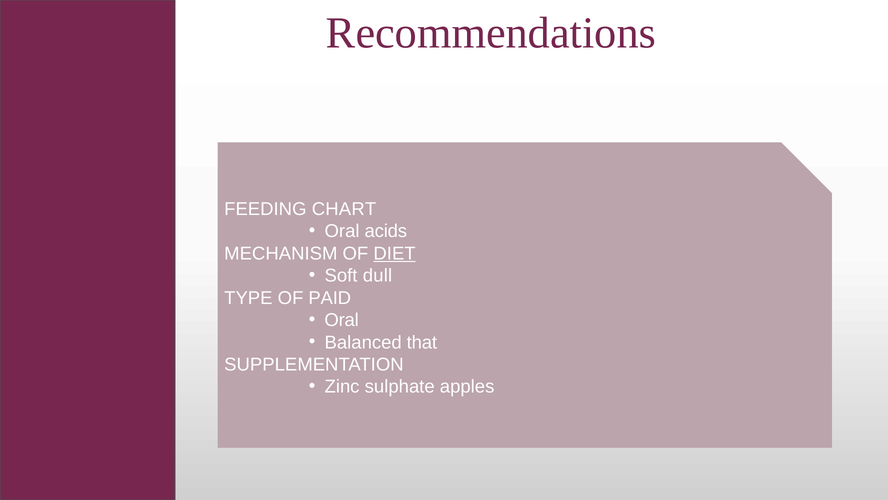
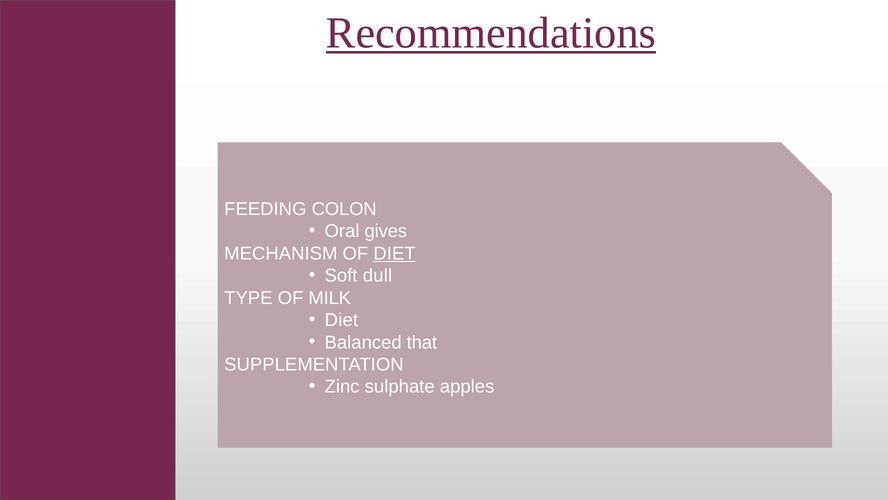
Recommendations underline: none -> present
CHART: CHART -> COLON
acids: acids -> gives
PAID: PAID -> MILK
Oral at (342, 320): Oral -> Diet
